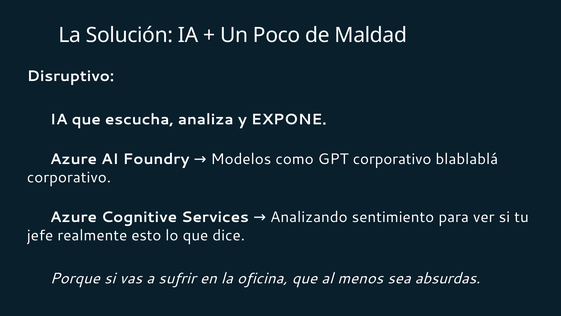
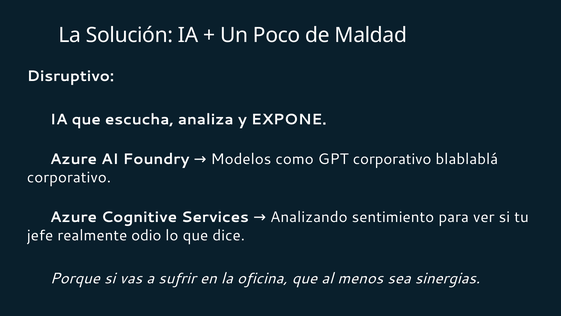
esto: esto -> odio
absurdas: absurdas -> sinergias
